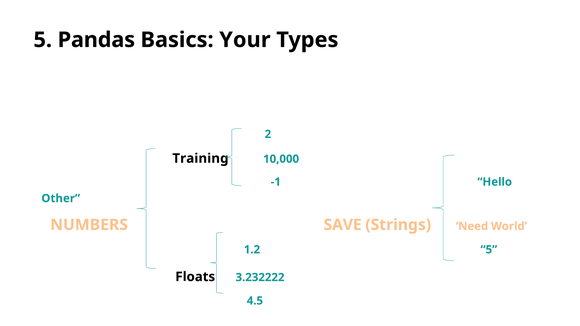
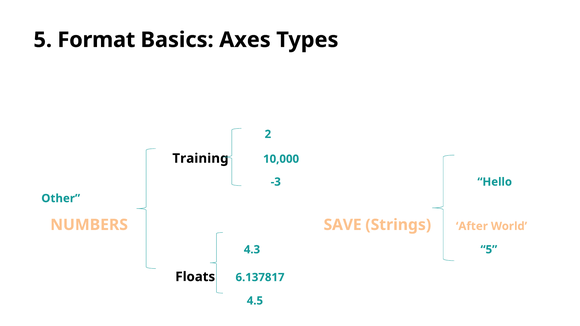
Pandas: Pandas -> Format
Your: Your -> Axes
-1: -1 -> -3
Need: Need -> After
1.2: 1.2 -> 4.3
3.232222: 3.232222 -> 6.137817
